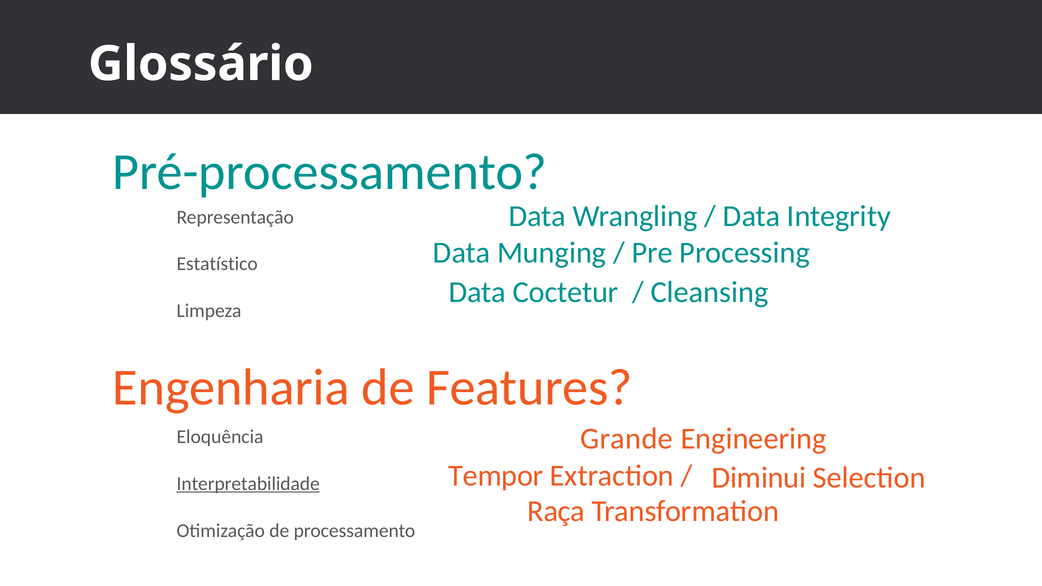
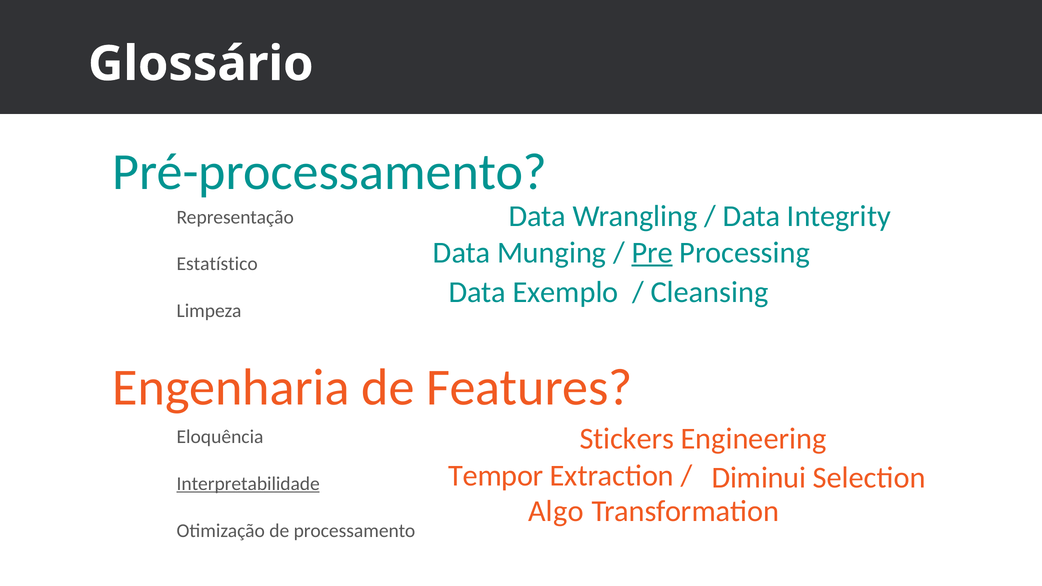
Pre underline: none -> present
Coctetur: Coctetur -> Exemplo
Grande: Grande -> Stickers
Raça: Raça -> Algo
